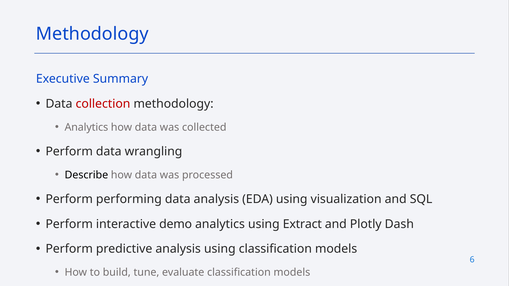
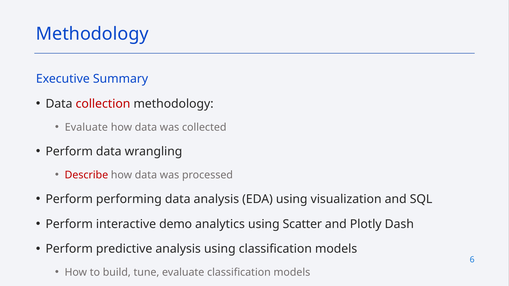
Analytics at (86, 127): Analytics -> Evaluate
Describe colour: black -> red
Extract: Extract -> Scatter
